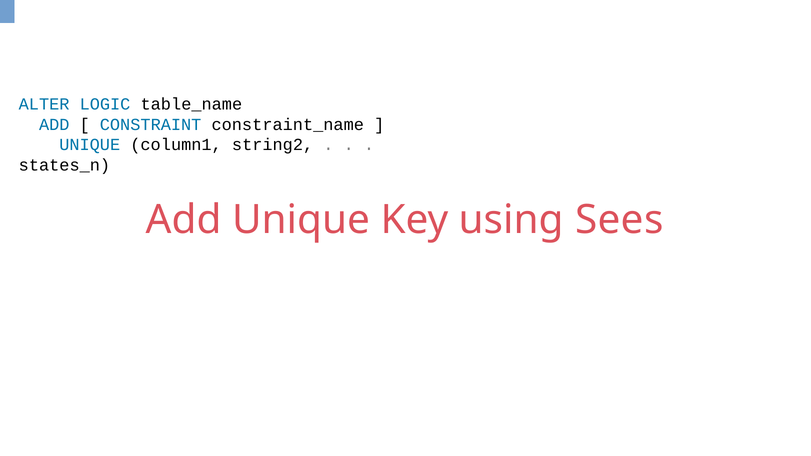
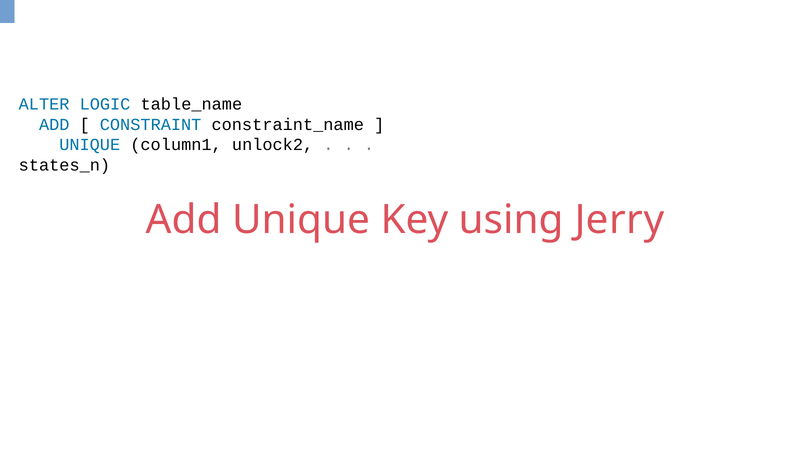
string2: string2 -> unlock2
Sees: Sees -> Jerry
